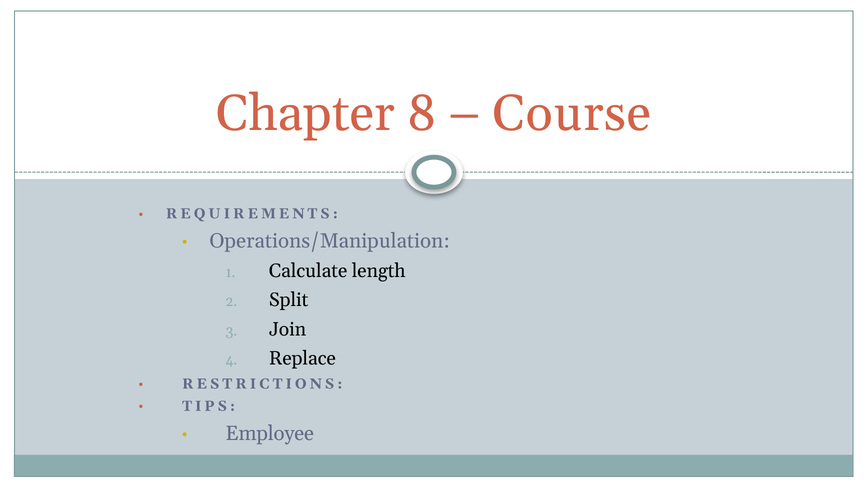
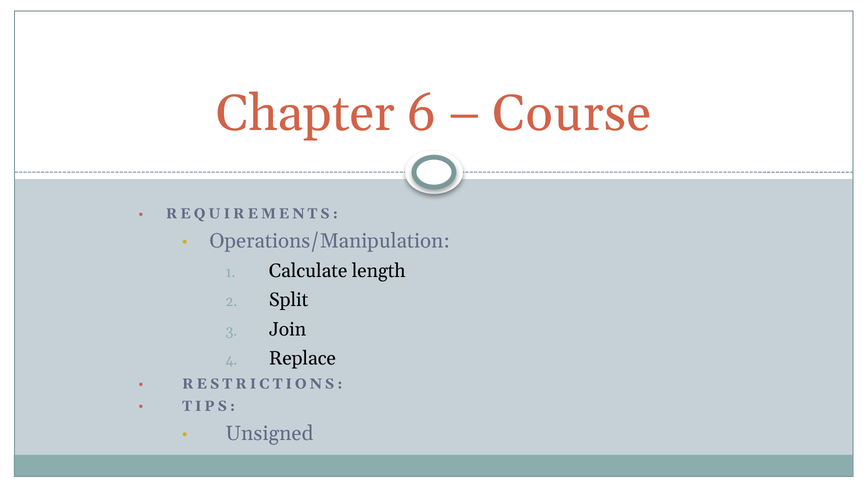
8: 8 -> 6
Employee: Employee -> Unsigned
